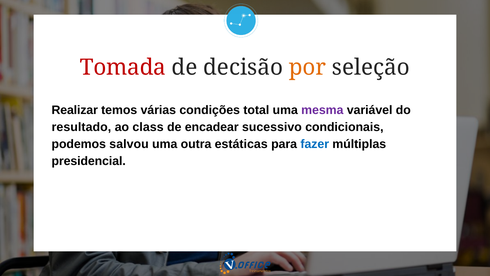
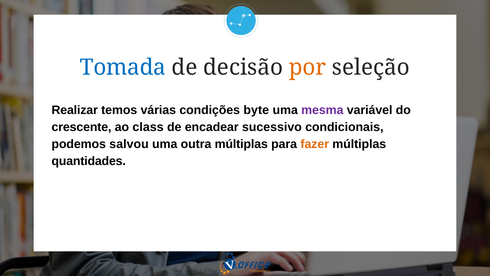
Tomada colour: red -> blue
total: total -> byte
resultado: resultado -> crescente
outra estáticas: estáticas -> múltiplas
fazer colour: blue -> orange
presidencial: presidencial -> quantidades
